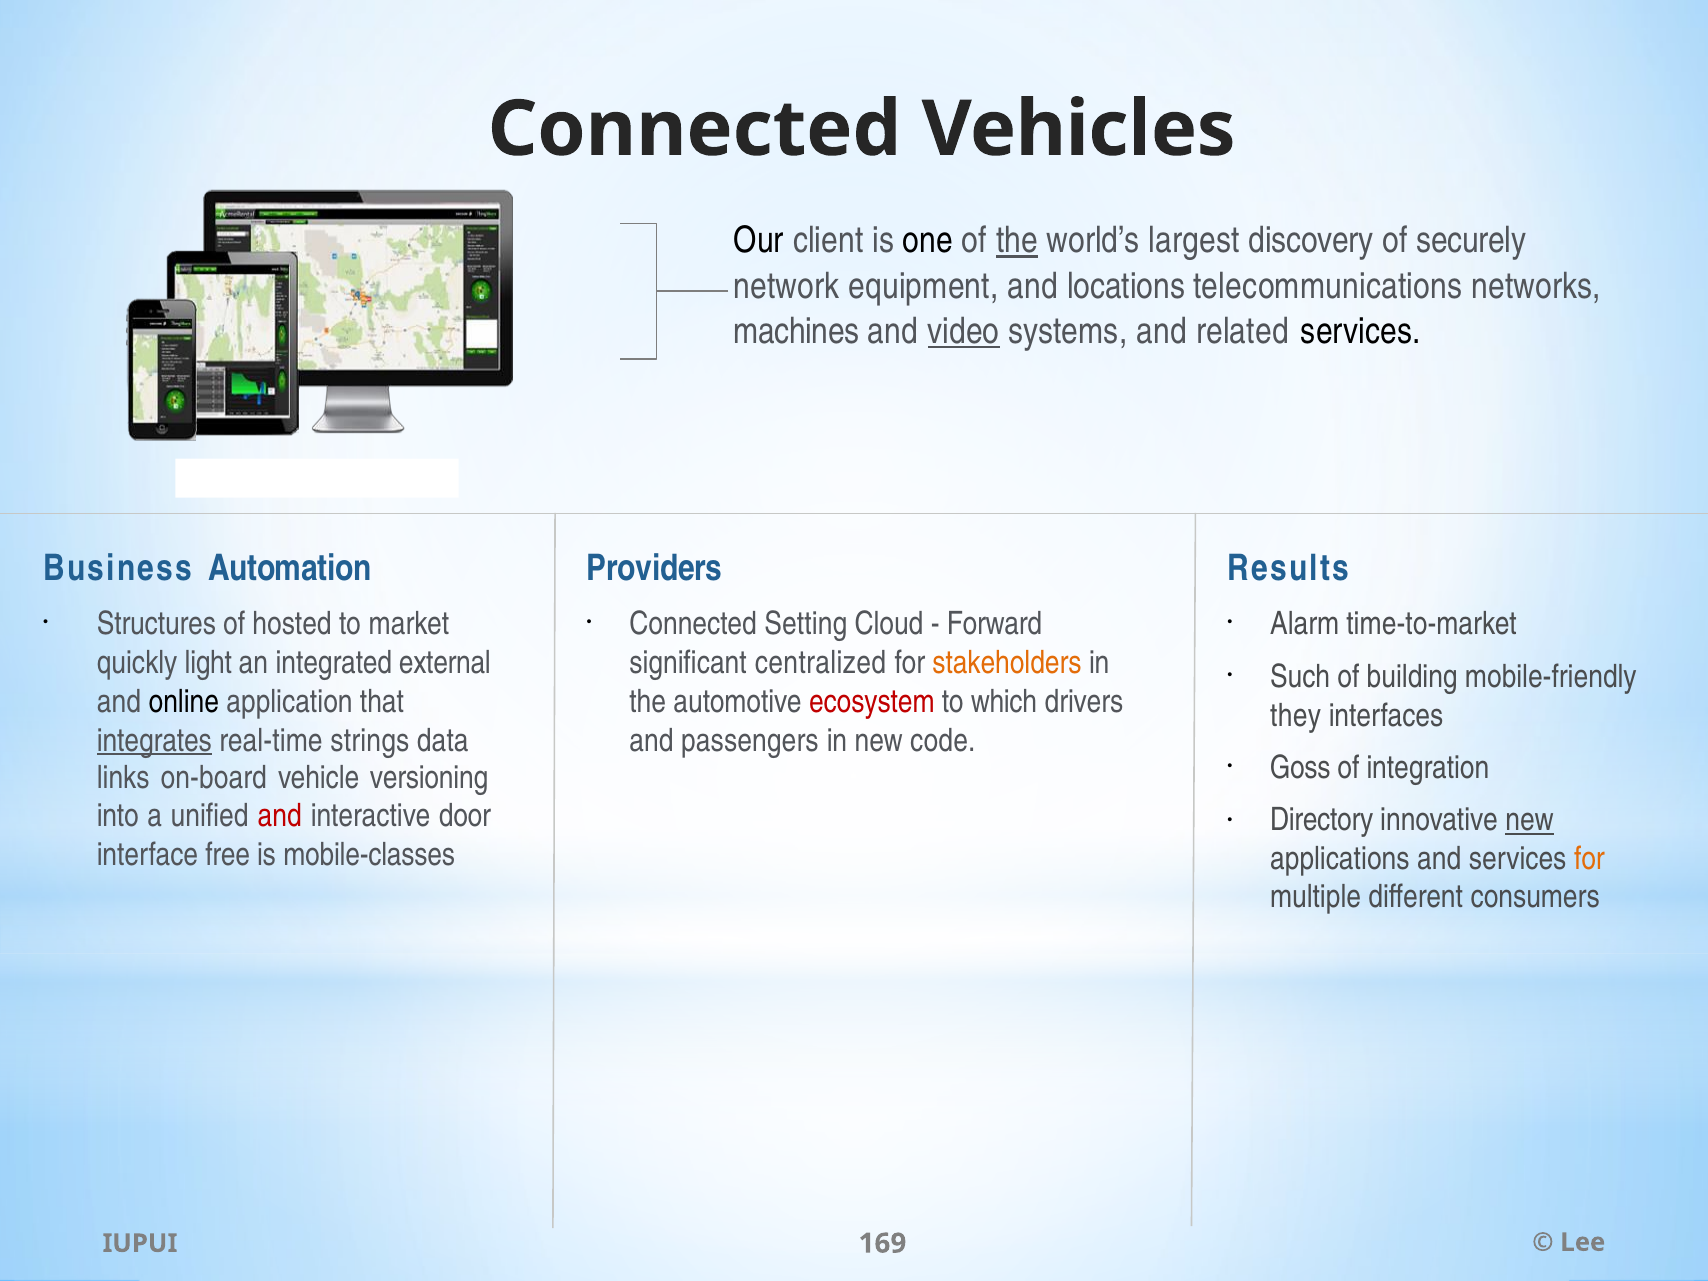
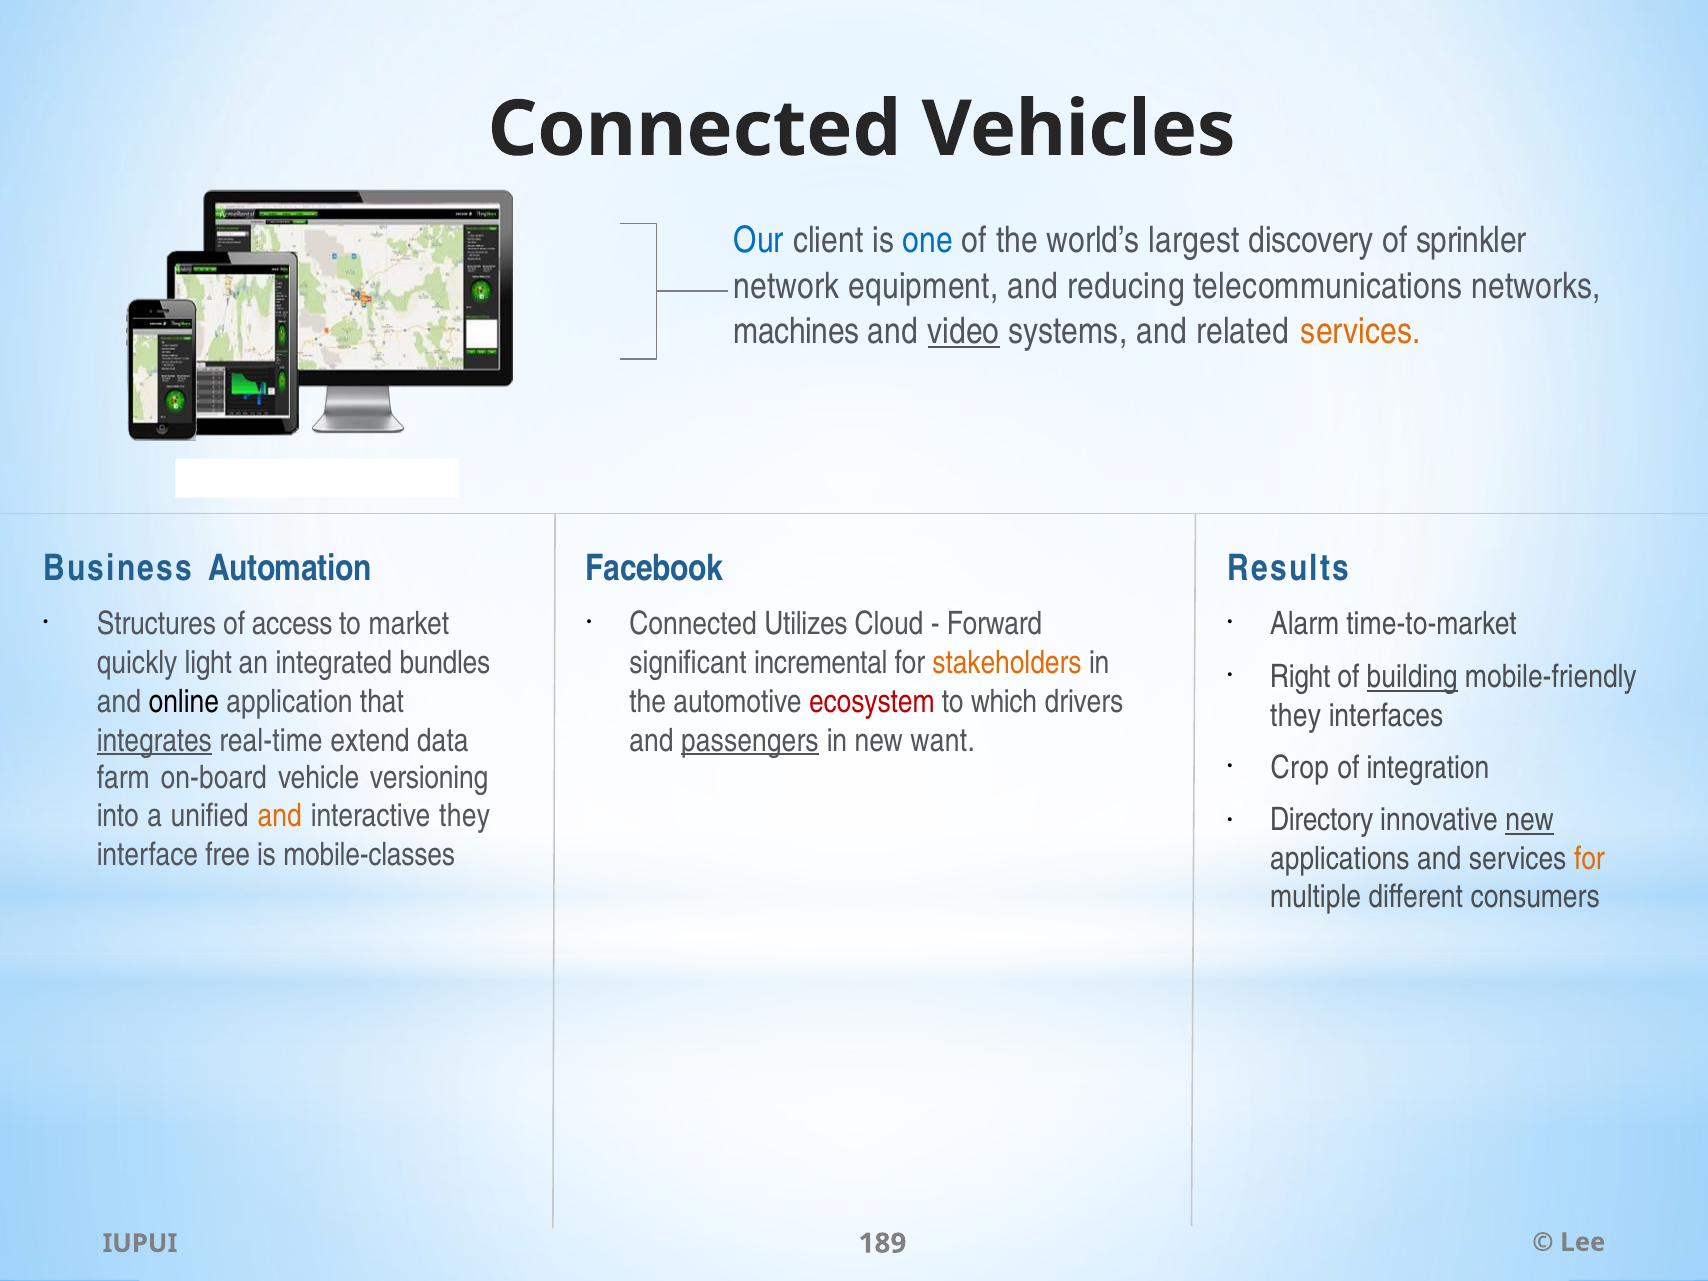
Our colour: black -> blue
one colour: black -> blue
the at (1017, 241) underline: present -> none
securely: securely -> sprinkler
locations: locations -> reducing
services at (1361, 331) colour: black -> orange
Providers: Providers -> Facebook
Setting: Setting -> Utilizes
hosted: hosted -> access
external: external -> bundles
centralized: centralized -> incremental
Such: Such -> Right
building underline: none -> present
strings: strings -> extend
passengers underline: none -> present
code: code -> want
Goss: Goss -> Crop
links: links -> farm
and at (280, 816) colour: red -> orange
interactive door: door -> they
169: 169 -> 189
